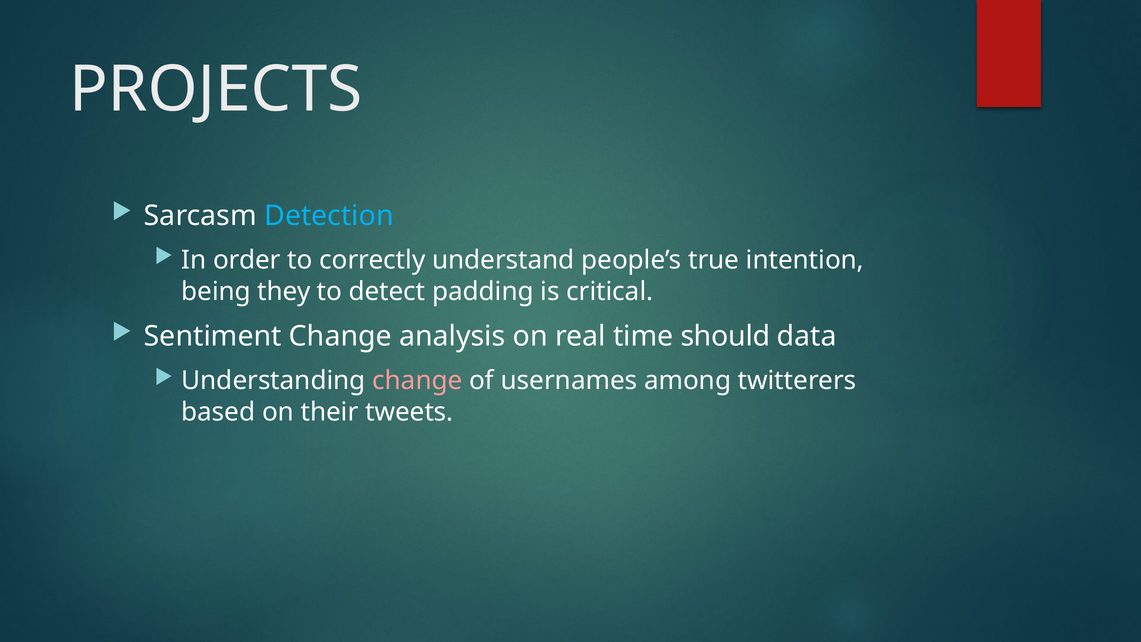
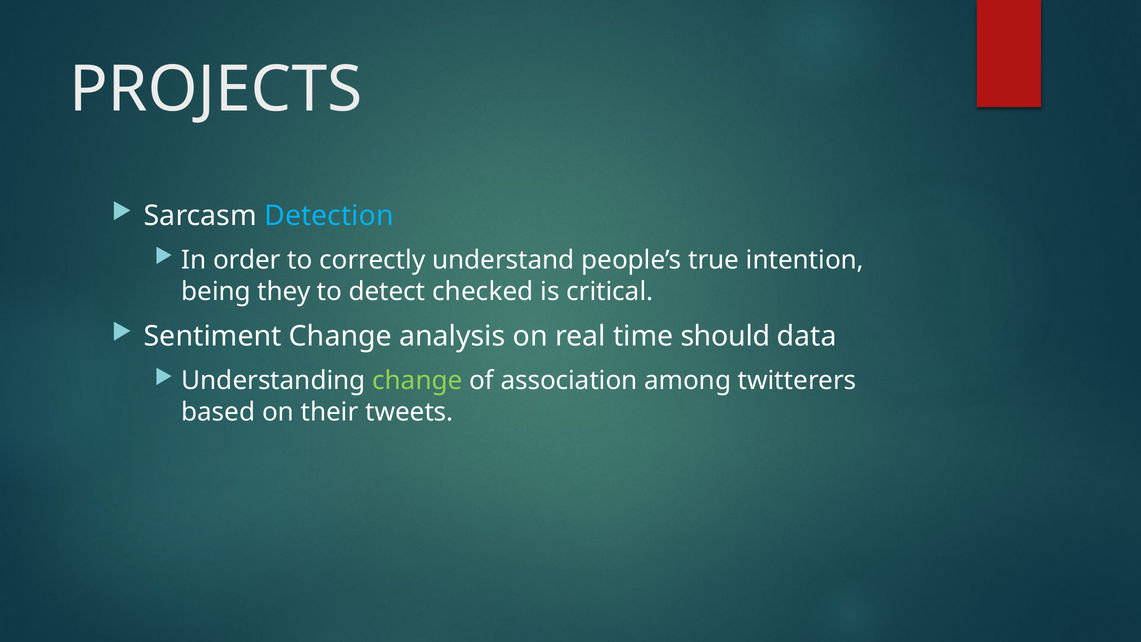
padding: padding -> checked
change at (417, 381) colour: pink -> light green
usernames: usernames -> association
